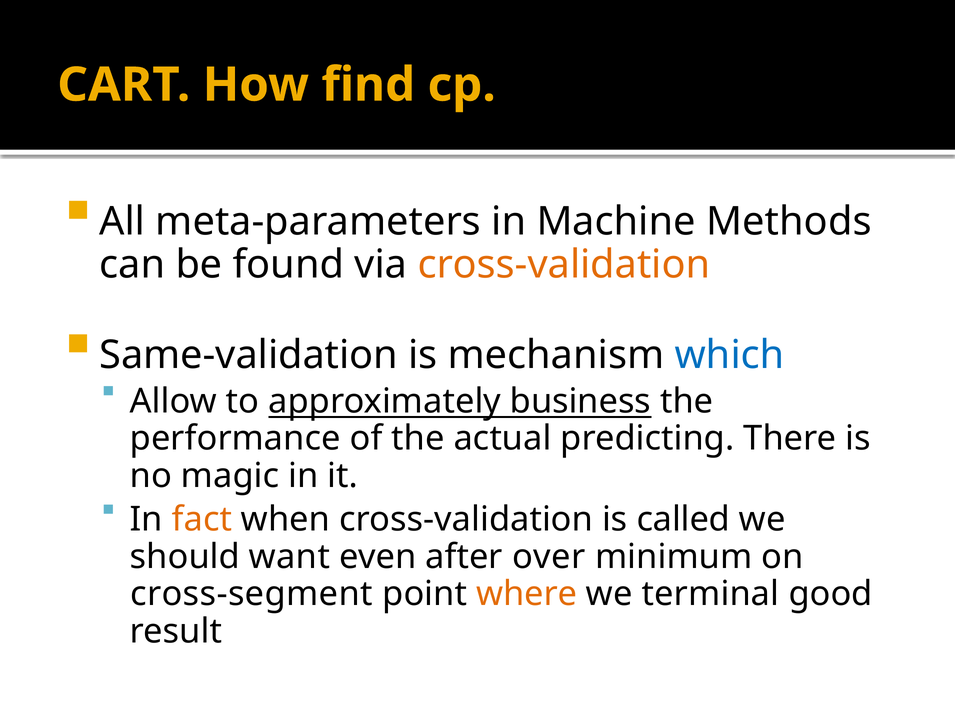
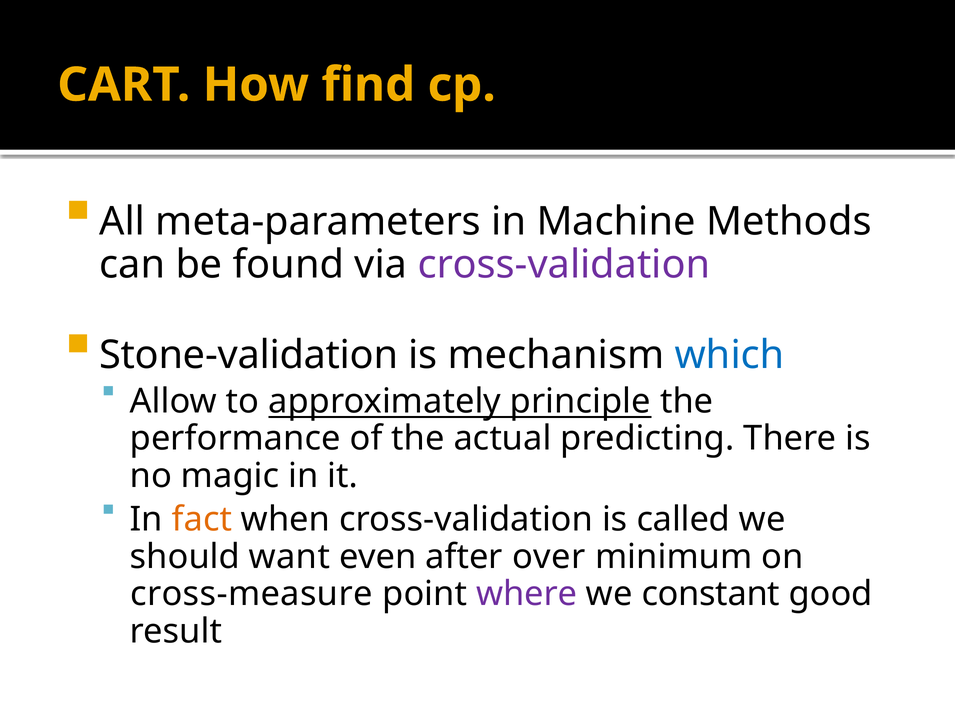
cross-validation at (564, 265) colour: orange -> purple
Same-validation: Same-validation -> Stone-validation
business: business -> principle
cross-segment: cross-segment -> cross-measure
where colour: orange -> purple
terminal: terminal -> constant
